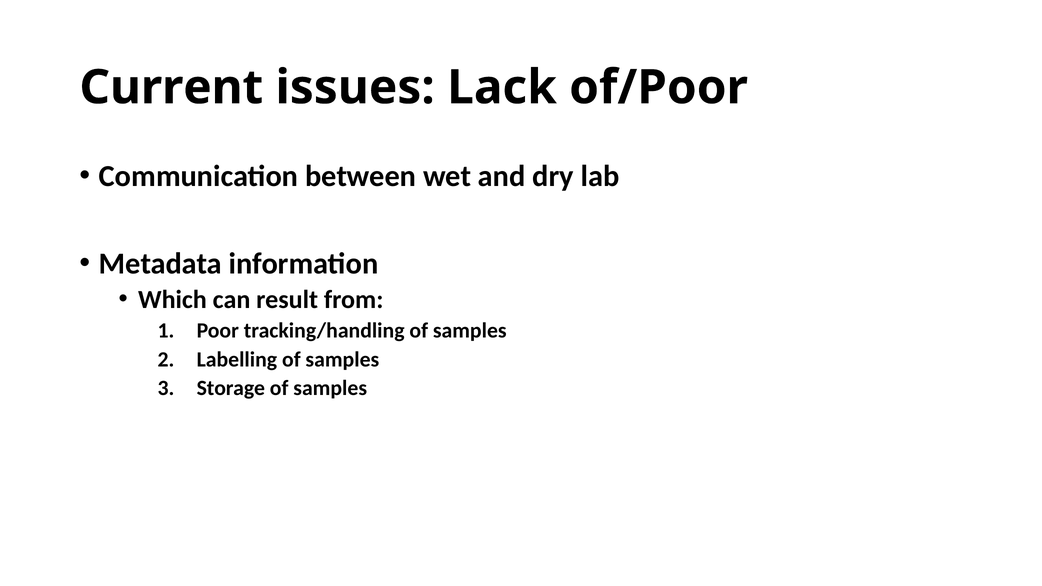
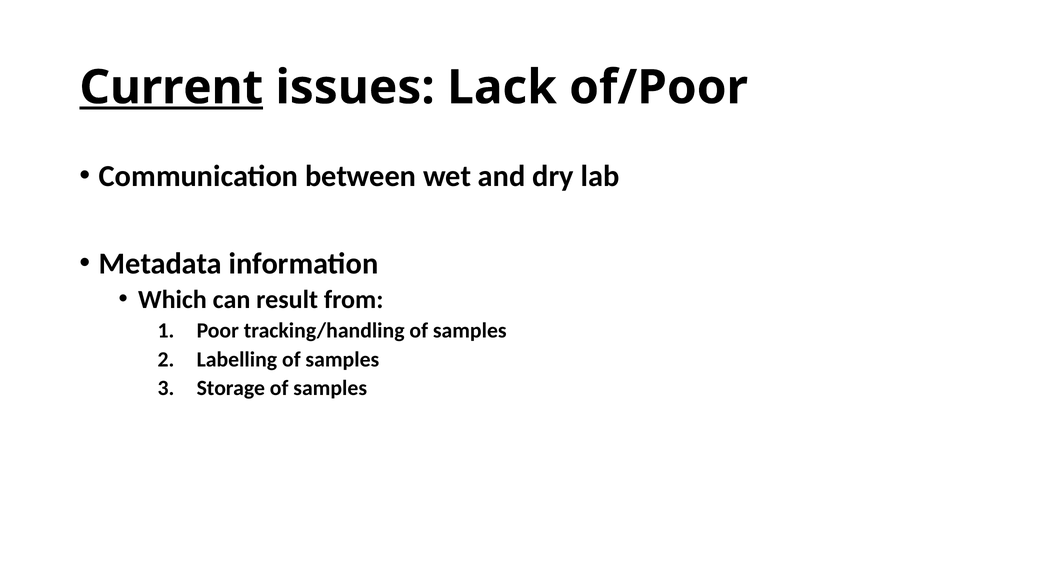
Current underline: none -> present
